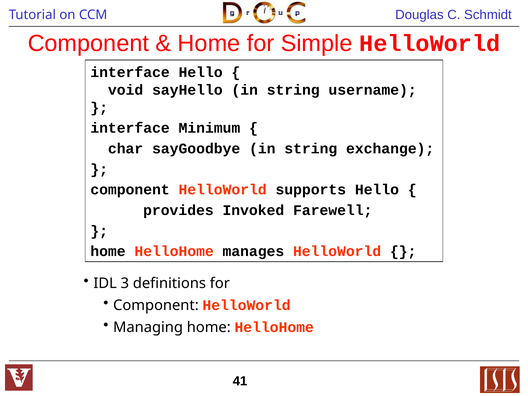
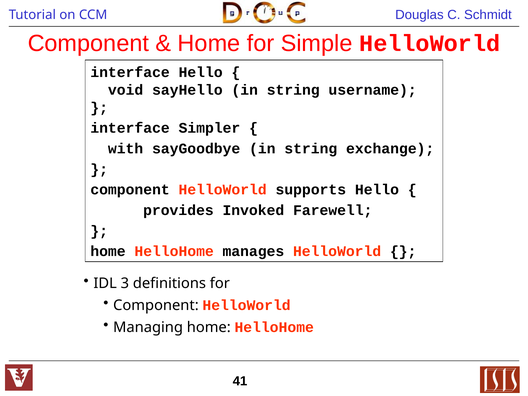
Minimum: Minimum -> Simpler
char: char -> with
